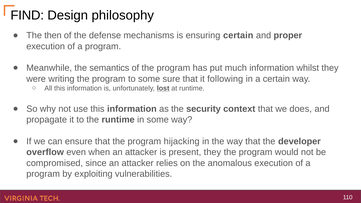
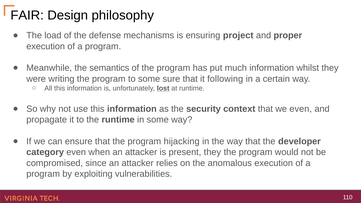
FIND: FIND -> FAIR
then: then -> load
ensuring certain: certain -> project
we does: does -> even
overflow: overflow -> category
